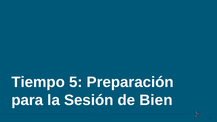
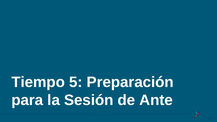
Bien: Bien -> Ante
